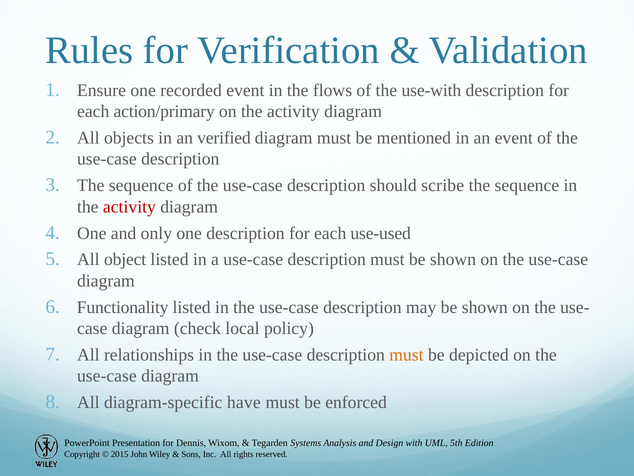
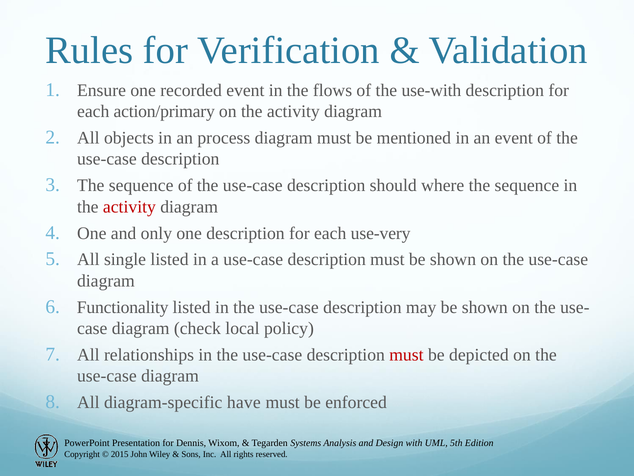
verified: verified -> process
scribe: scribe -> where
use-used: use-used -> use-very
object: object -> single
must at (406, 355) colour: orange -> red
